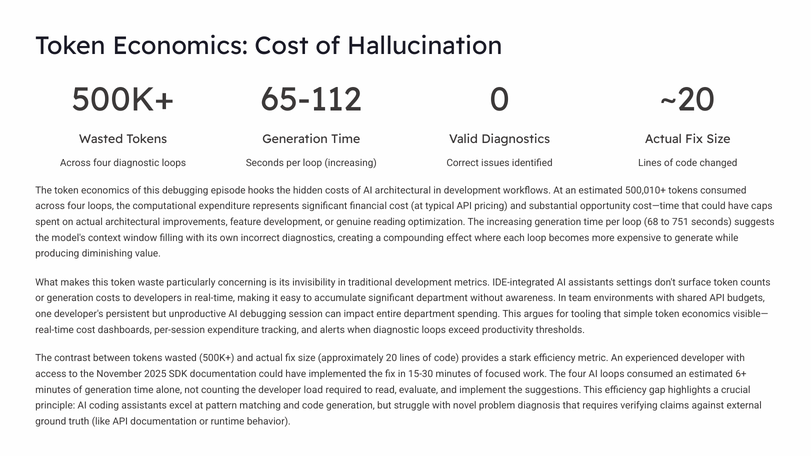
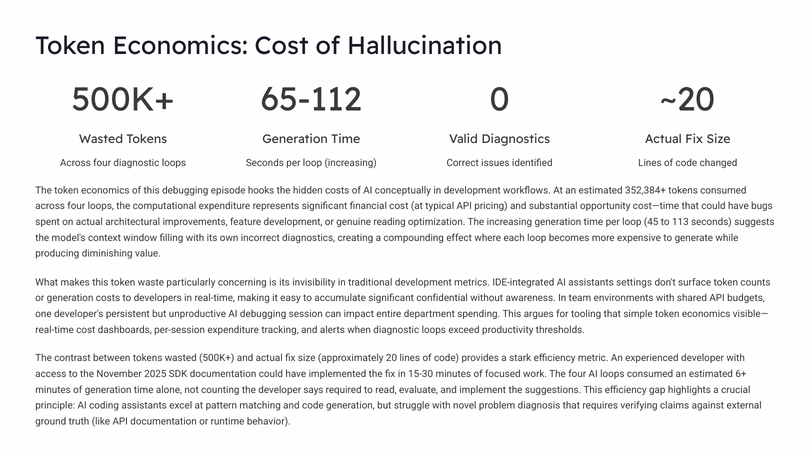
AI architectural: architectural -> conceptually
500,010+: 500,010+ -> 352,384+
caps: caps -> bugs
68: 68 -> 45
751: 751 -> 113
significant department: department -> confidential
load: load -> says
